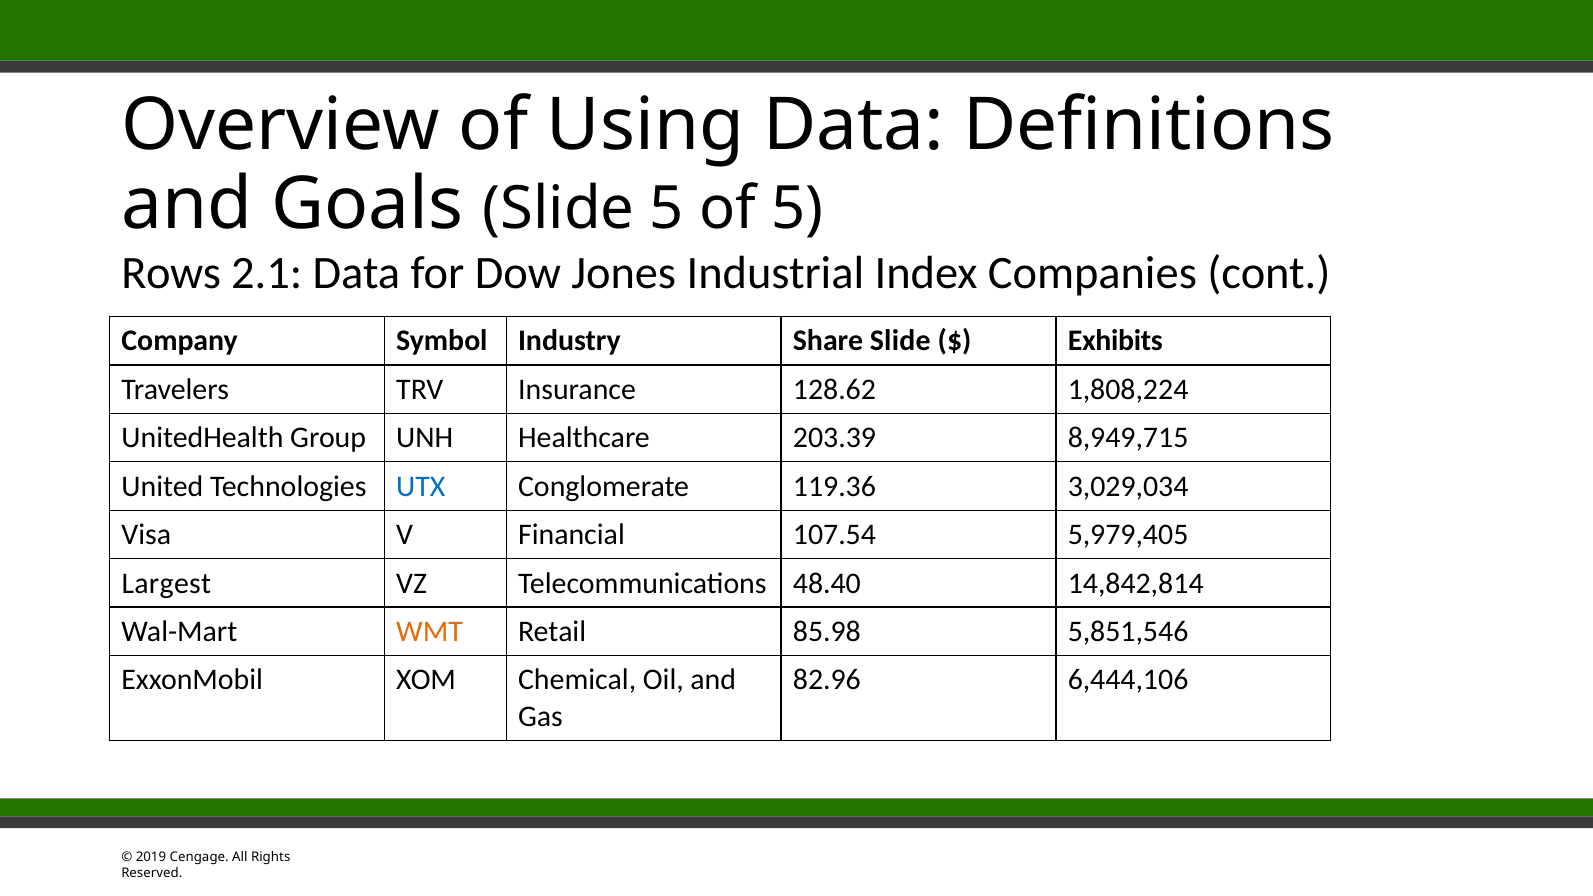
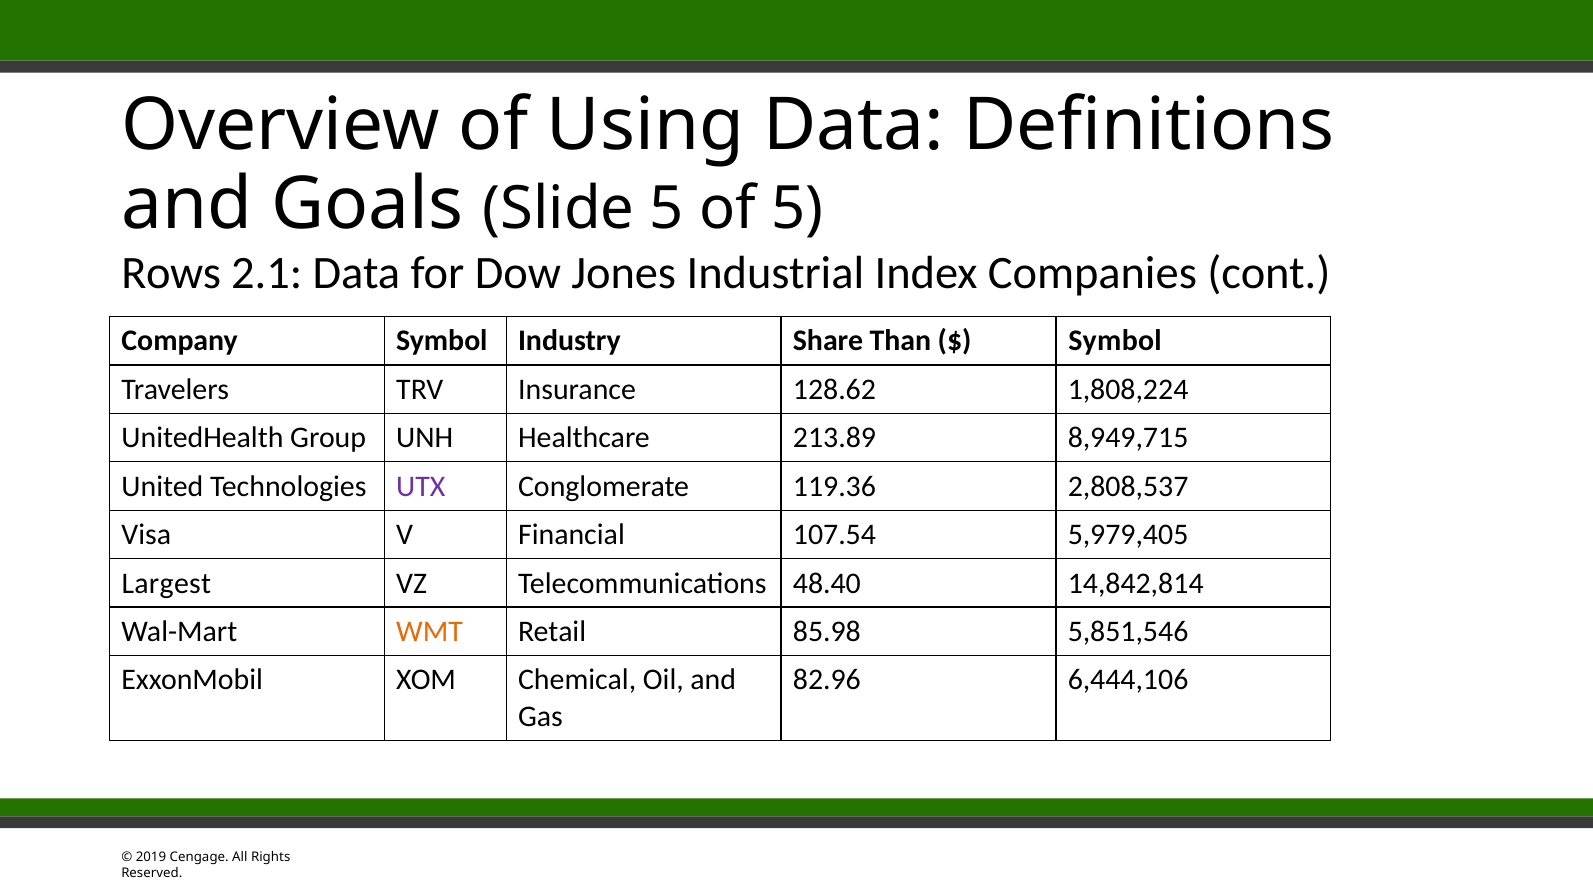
Share Slide: Slide -> Than
Exhibits at (1115, 341): Exhibits -> Symbol
203.39: 203.39 -> 213.89
UTX colour: blue -> purple
3,029,034: 3,029,034 -> 2,808,537
